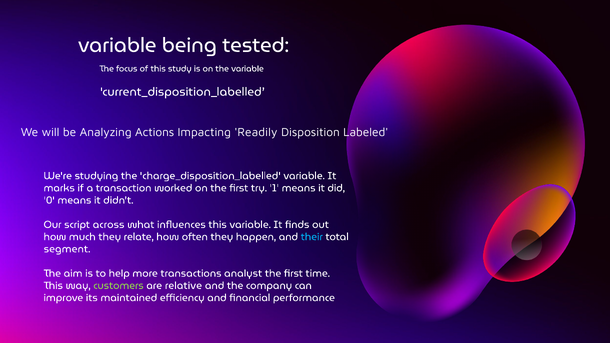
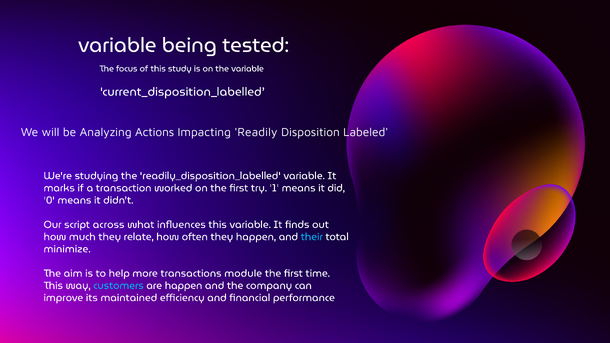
charge_disposition_labelled: charge_disposition_labelled -> readily_disposition_labelled
segment: segment -> minimize
analyst: analyst -> module
customers colour: light green -> light blue
are relative: relative -> happen
